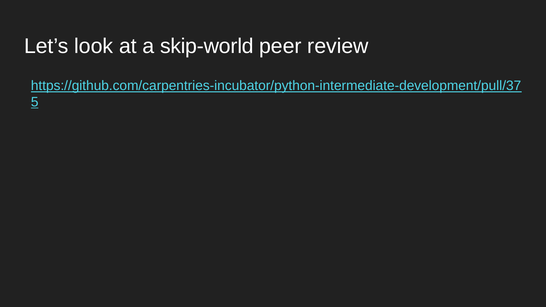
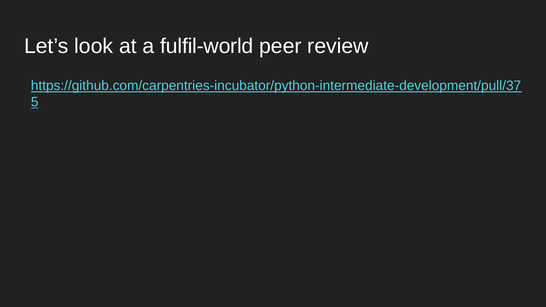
skip-world: skip-world -> fulfil-world
